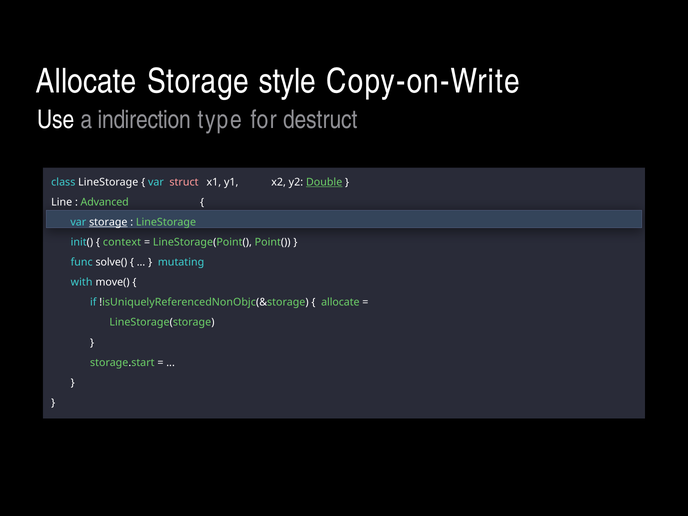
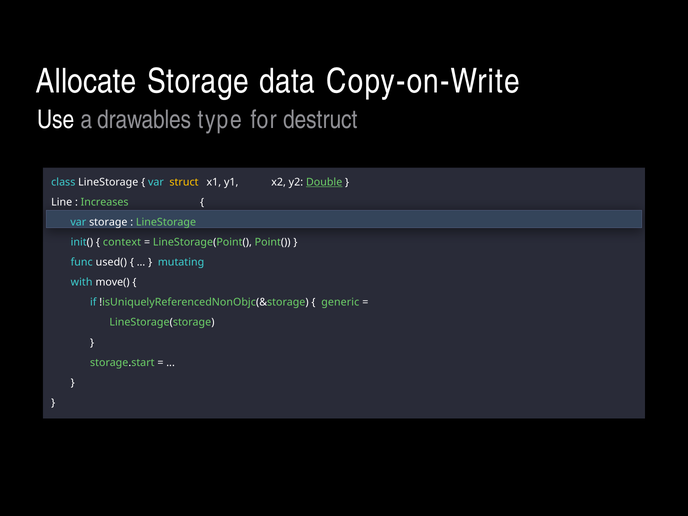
style: style -> data
indirection: indirection -> drawables
struct colour: pink -> yellow
Advanced: Advanced -> Increases
storage at (108, 222) underline: present -> none
solve(: solve( -> used(
allocate at (340, 302): allocate -> generic
